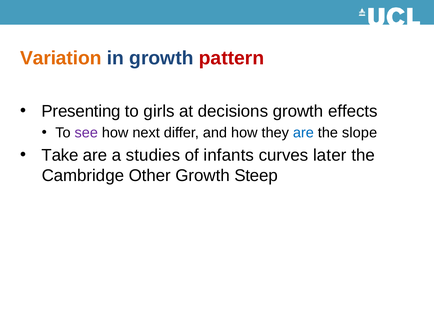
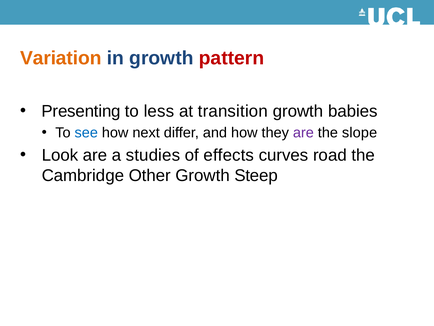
girls: girls -> less
decisions: decisions -> transition
effects: effects -> babies
see colour: purple -> blue
are at (303, 133) colour: blue -> purple
Take: Take -> Look
infants: infants -> effects
later: later -> road
